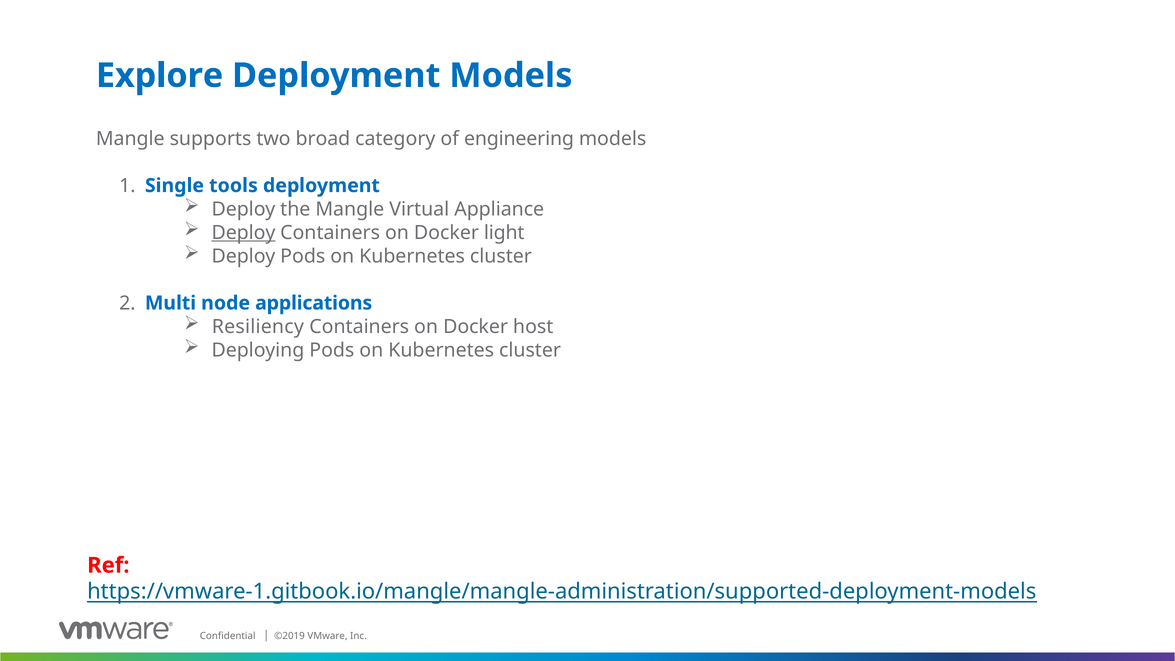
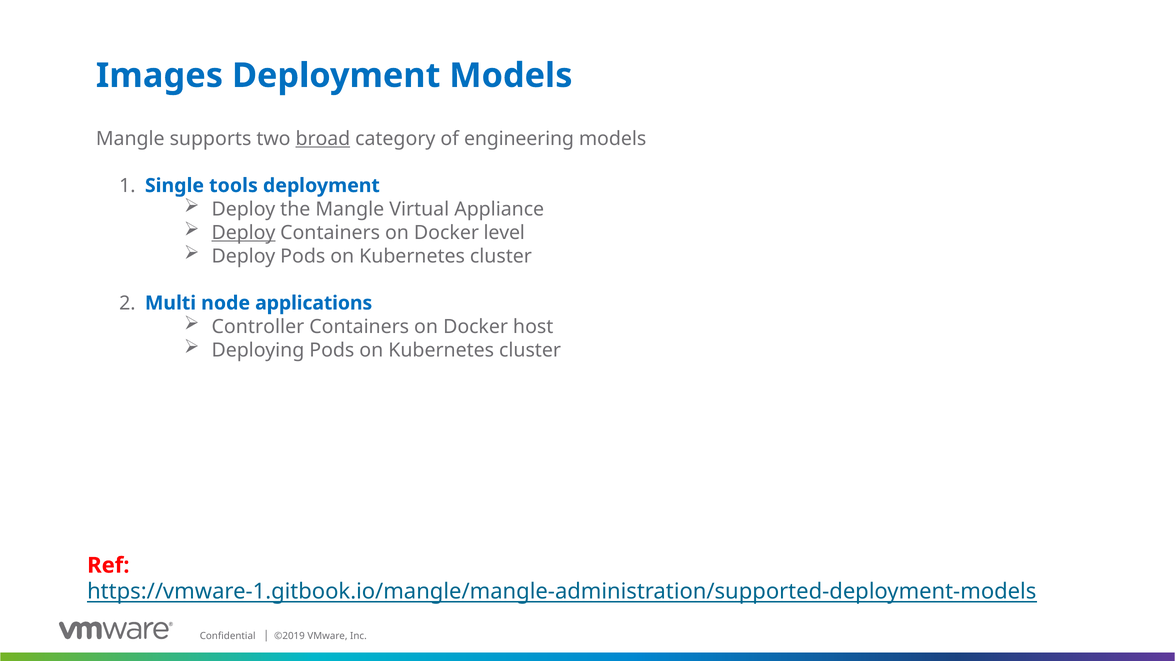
Explore: Explore -> Images
broad underline: none -> present
light: light -> level
Resiliency: Resiliency -> Controller
